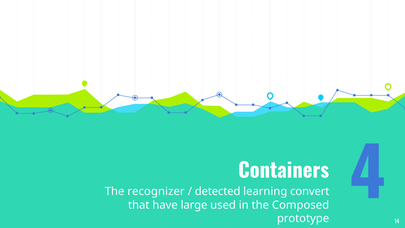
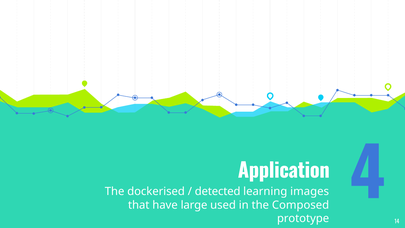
Containers: Containers -> Application
recognizer: recognizer -> dockerised
convert: convert -> images
